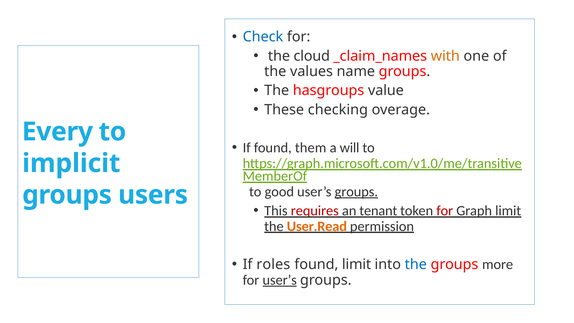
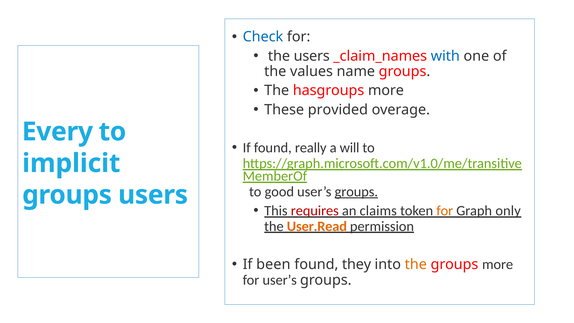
the cloud: cloud -> users
with colour: orange -> blue
hasgroups value: value -> more
checking: checking -> provided
them: them -> really
tenant: tenant -> claims
for at (445, 211) colour: red -> orange
Graph limit: limit -> only
roles: roles -> been
found limit: limit -> they
the at (416, 264) colour: blue -> orange
user’s at (280, 280) underline: present -> none
